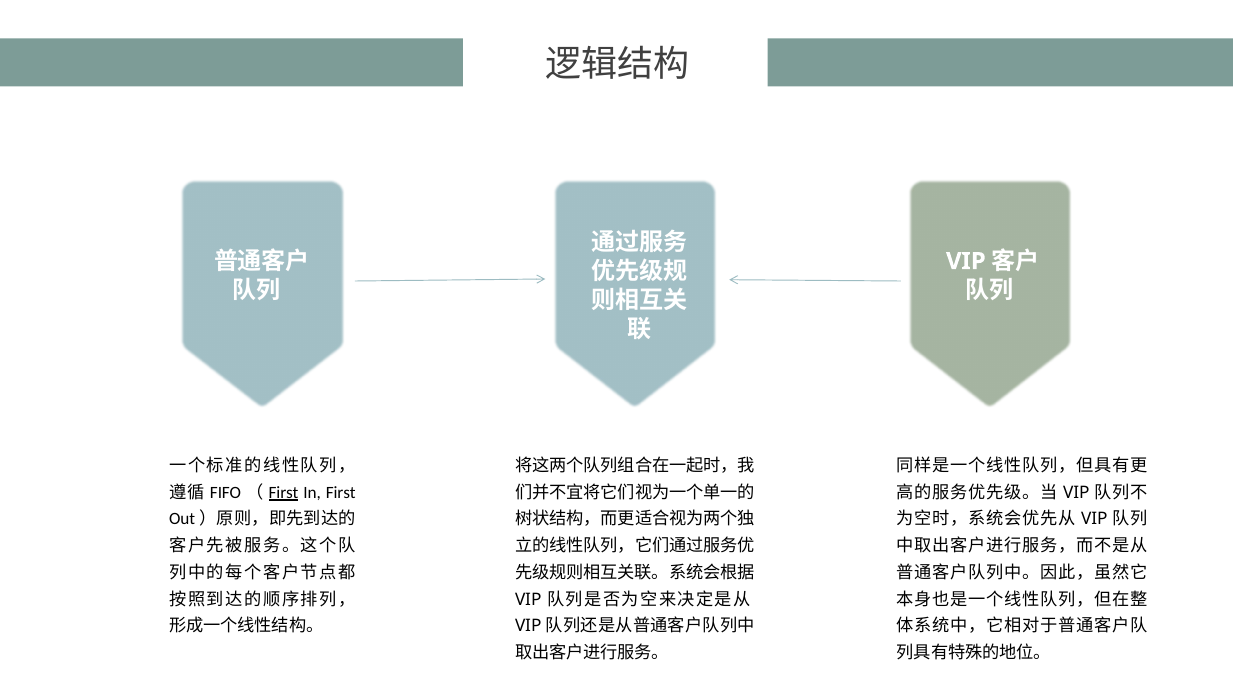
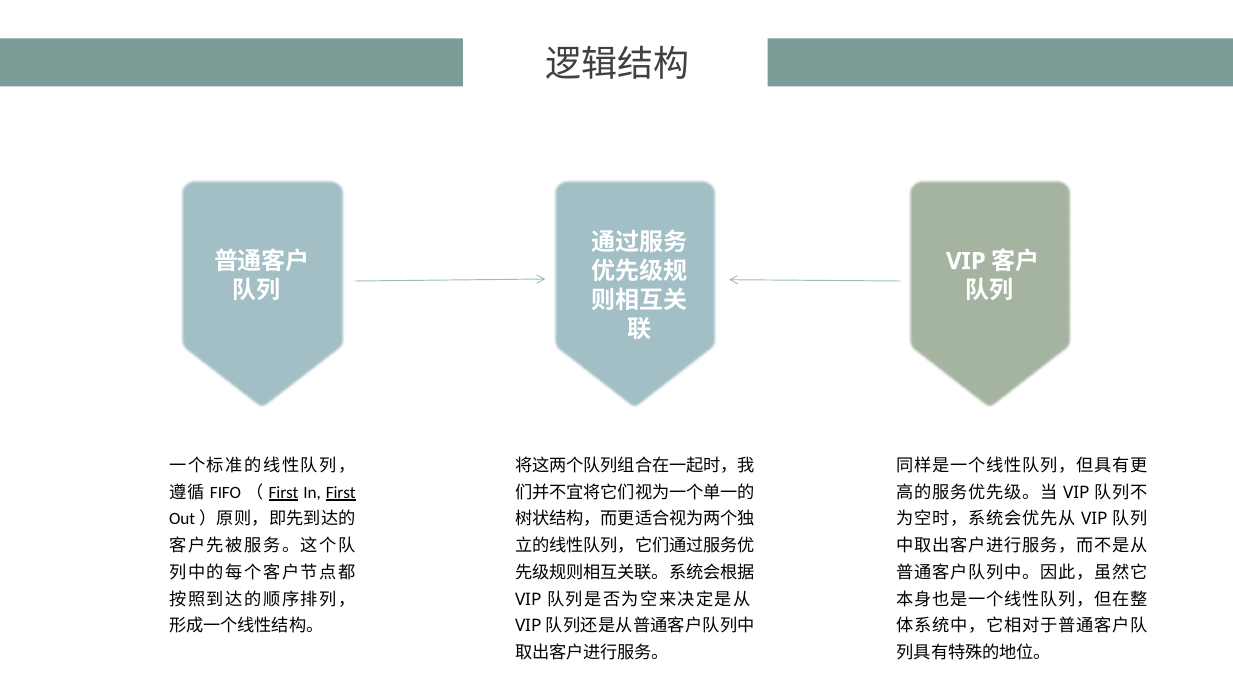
First at (341, 492) underline: none -> present
